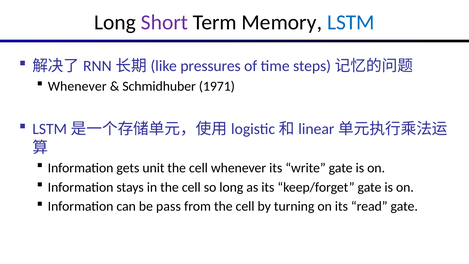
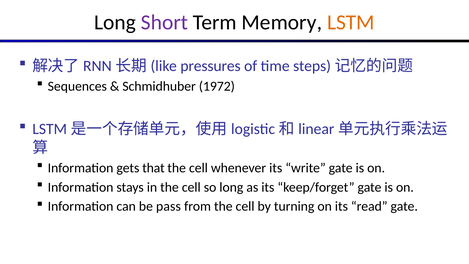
LSTM colour: blue -> orange
Whenever at (77, 86): Whenever -> Sequences
1971: 1971 -> 1972
unit: unit -> that
